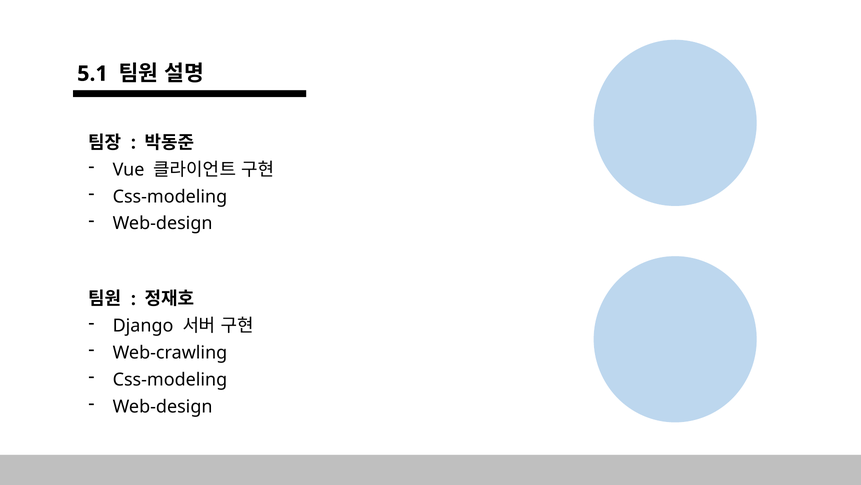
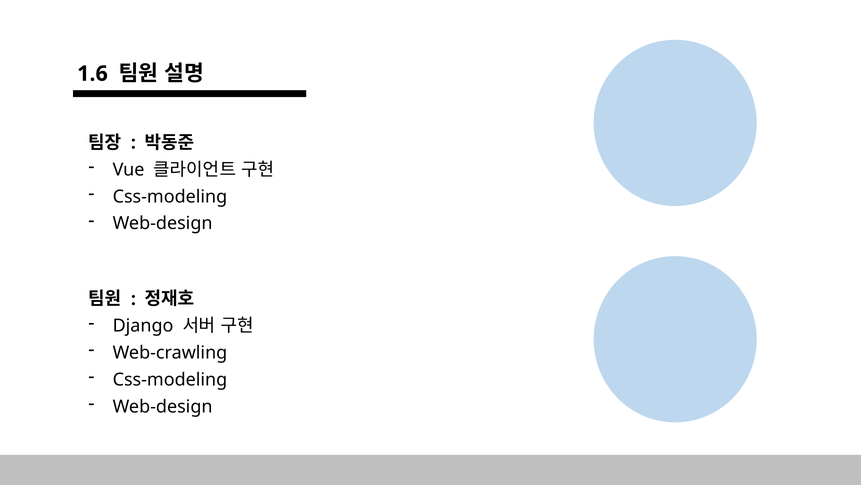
5.1: 5.1 -> 1.6
